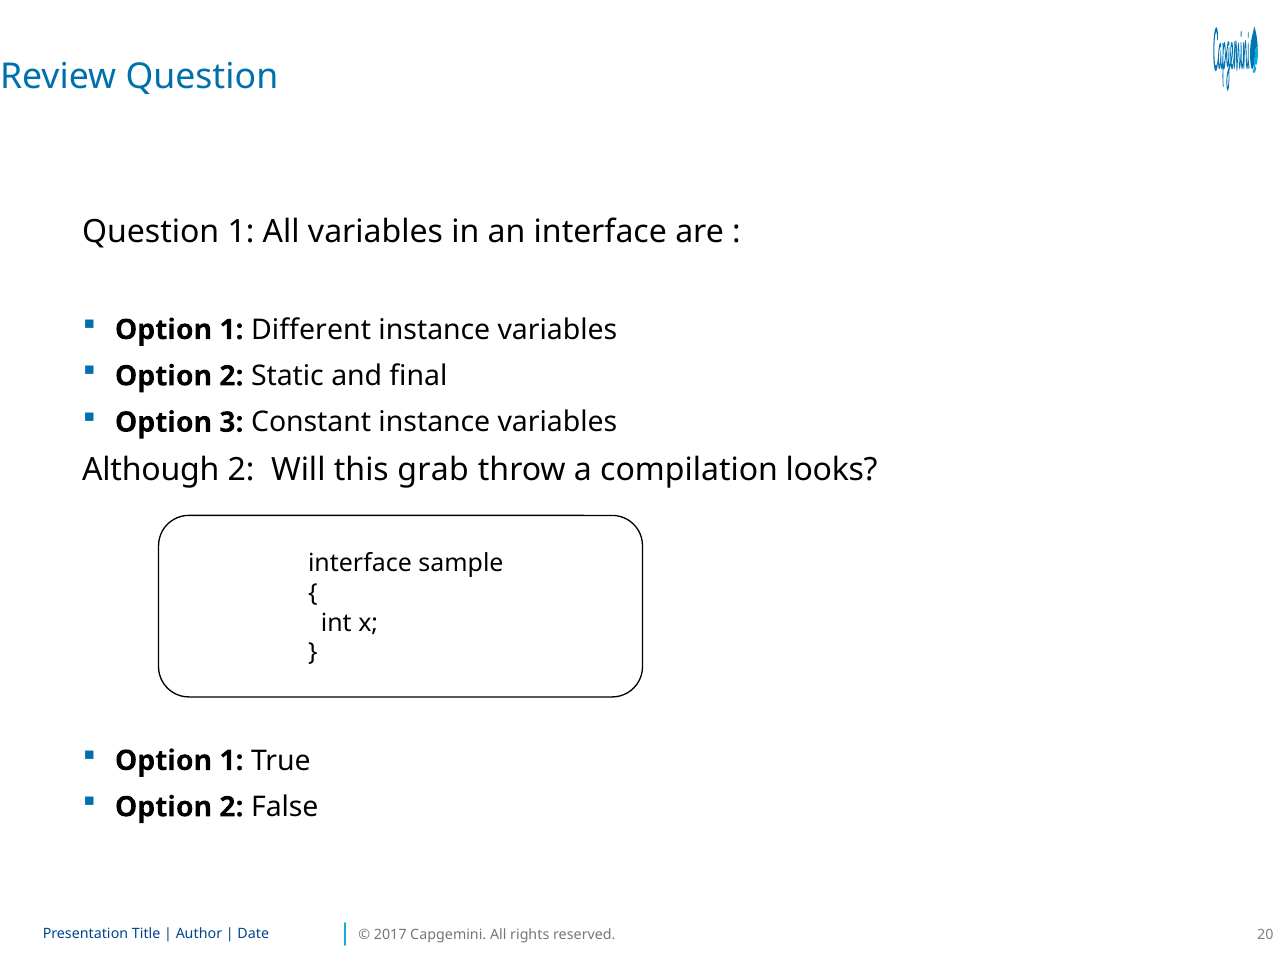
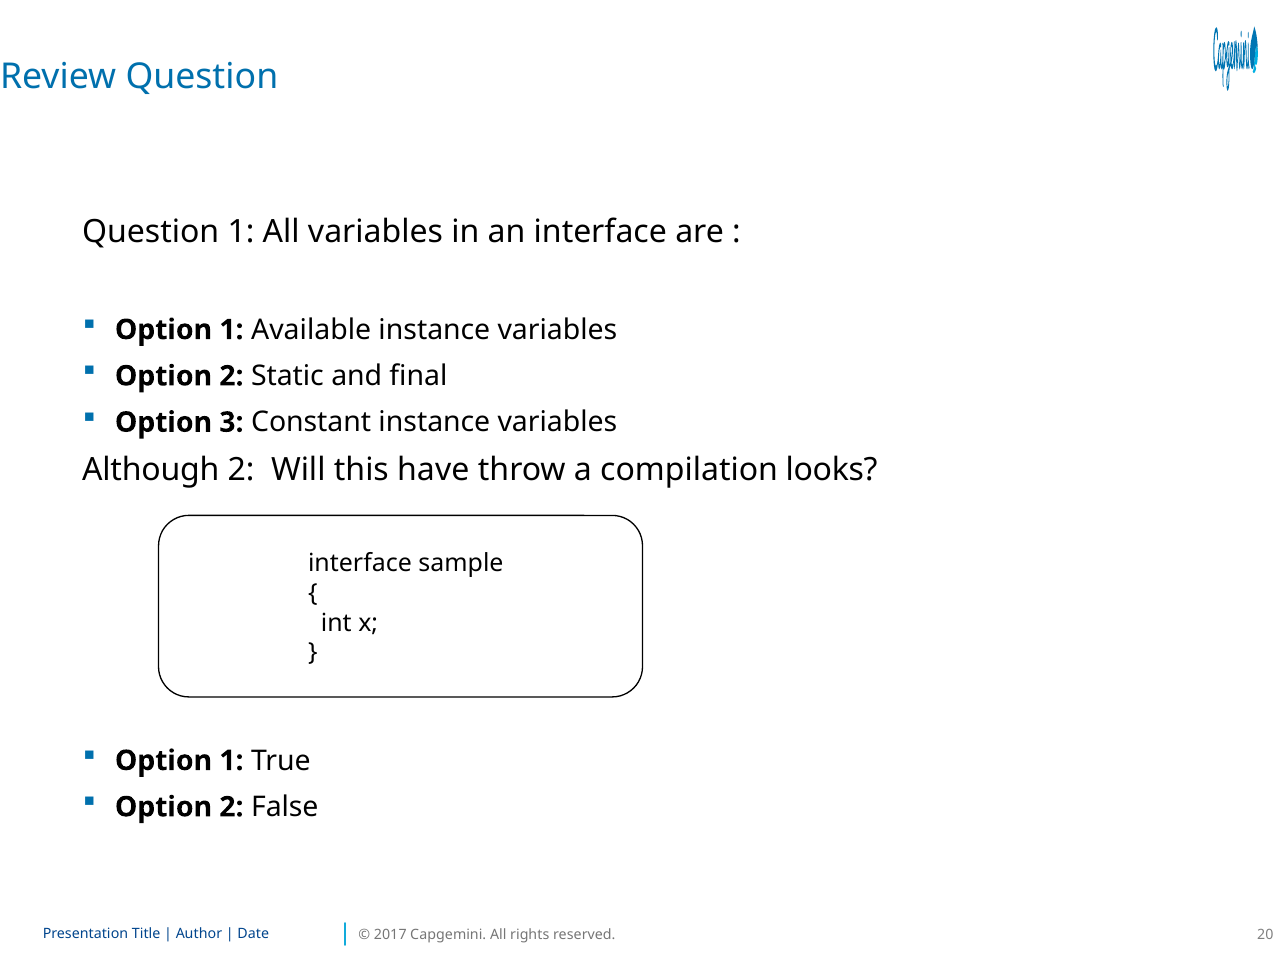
Different: Different -> Available
grab: grab -> have
